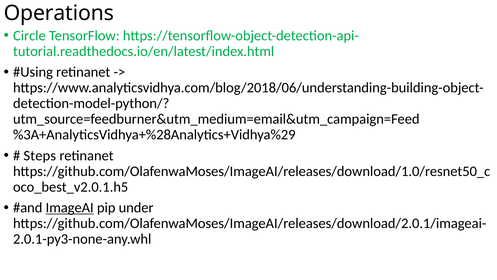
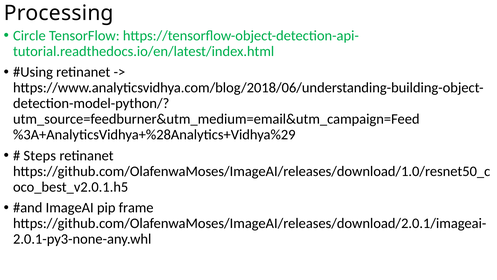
Operations: Operations -> Processing
ImageAI underline: present -> none
under: under -> frame
